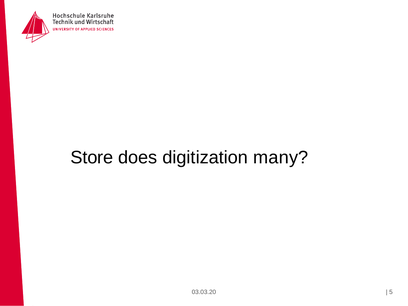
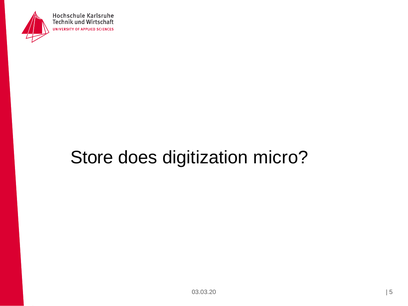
many: many -> micro
